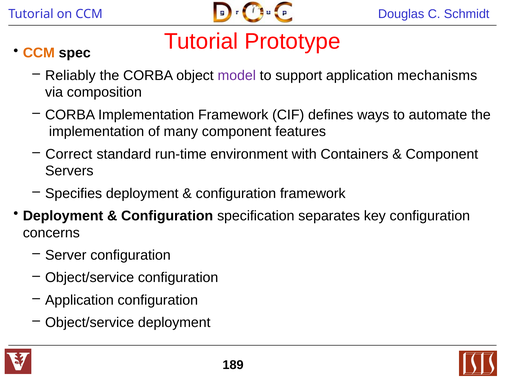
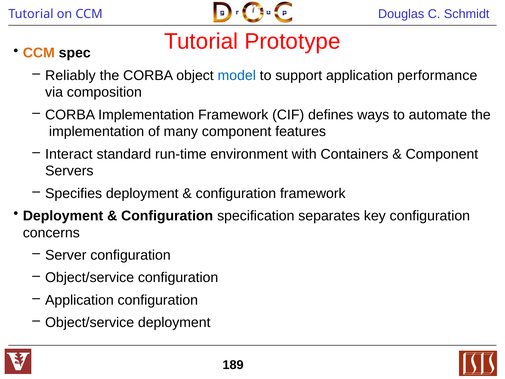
model colour: purple -> blue
mechanisms: mechanisms -> performance
Correct: Correct -> Interact
